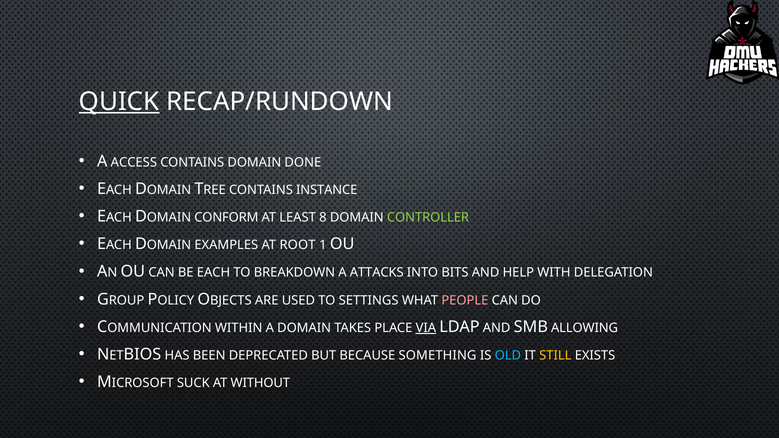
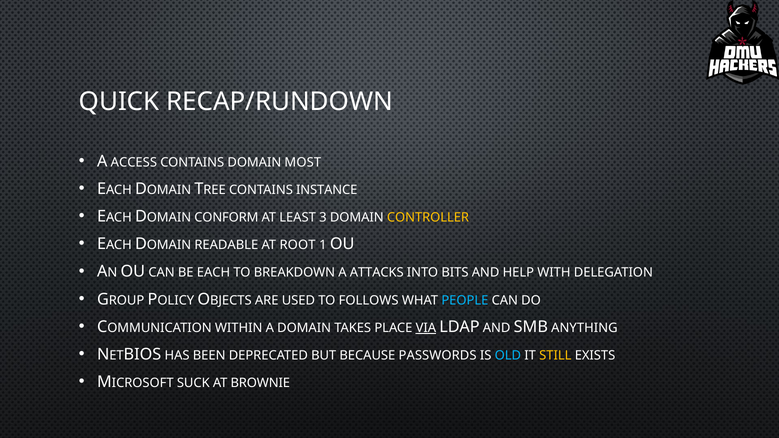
QUICK underline: present -> none
DONE: DONE -> MOST
8: 8 -> 3
CONTROLLER colour: light green -> yellow
EXAMPLES: EXAMPLES -> READABLE
SETTINGS: SETTINGS -> FOLLOWS
PEOPLE colour: pink -> light blue
ALLOWING: ALLOWING -> ANYTHING
SOMETHING: SOMETHING -> PASSWORDS
WITHOUT: WITHOUT -> BROWNIE
